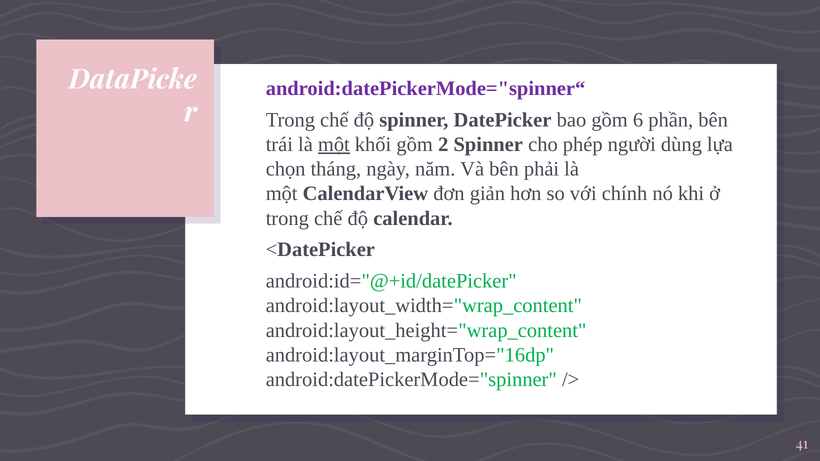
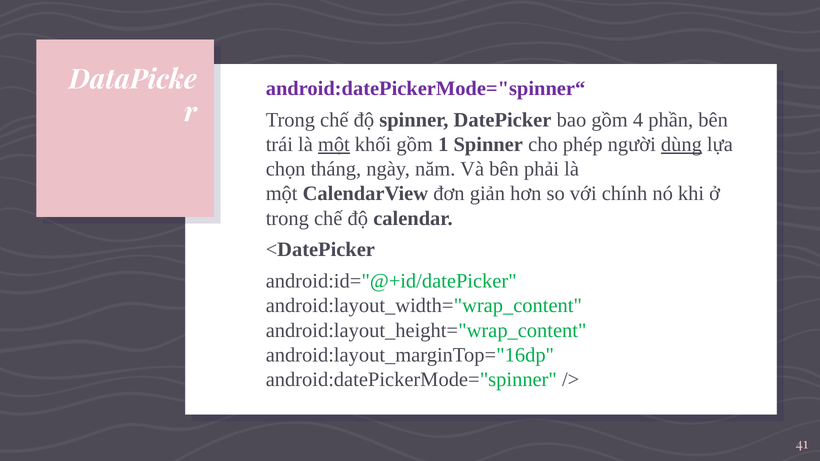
6: 6 -> 4
2: 2 -> 1
dùng underline: none -> present
